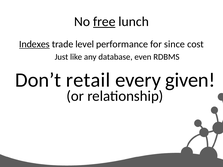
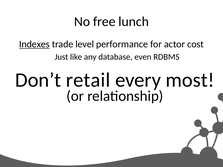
free underline: present -> none
since: since -> actor
given: given -> most
